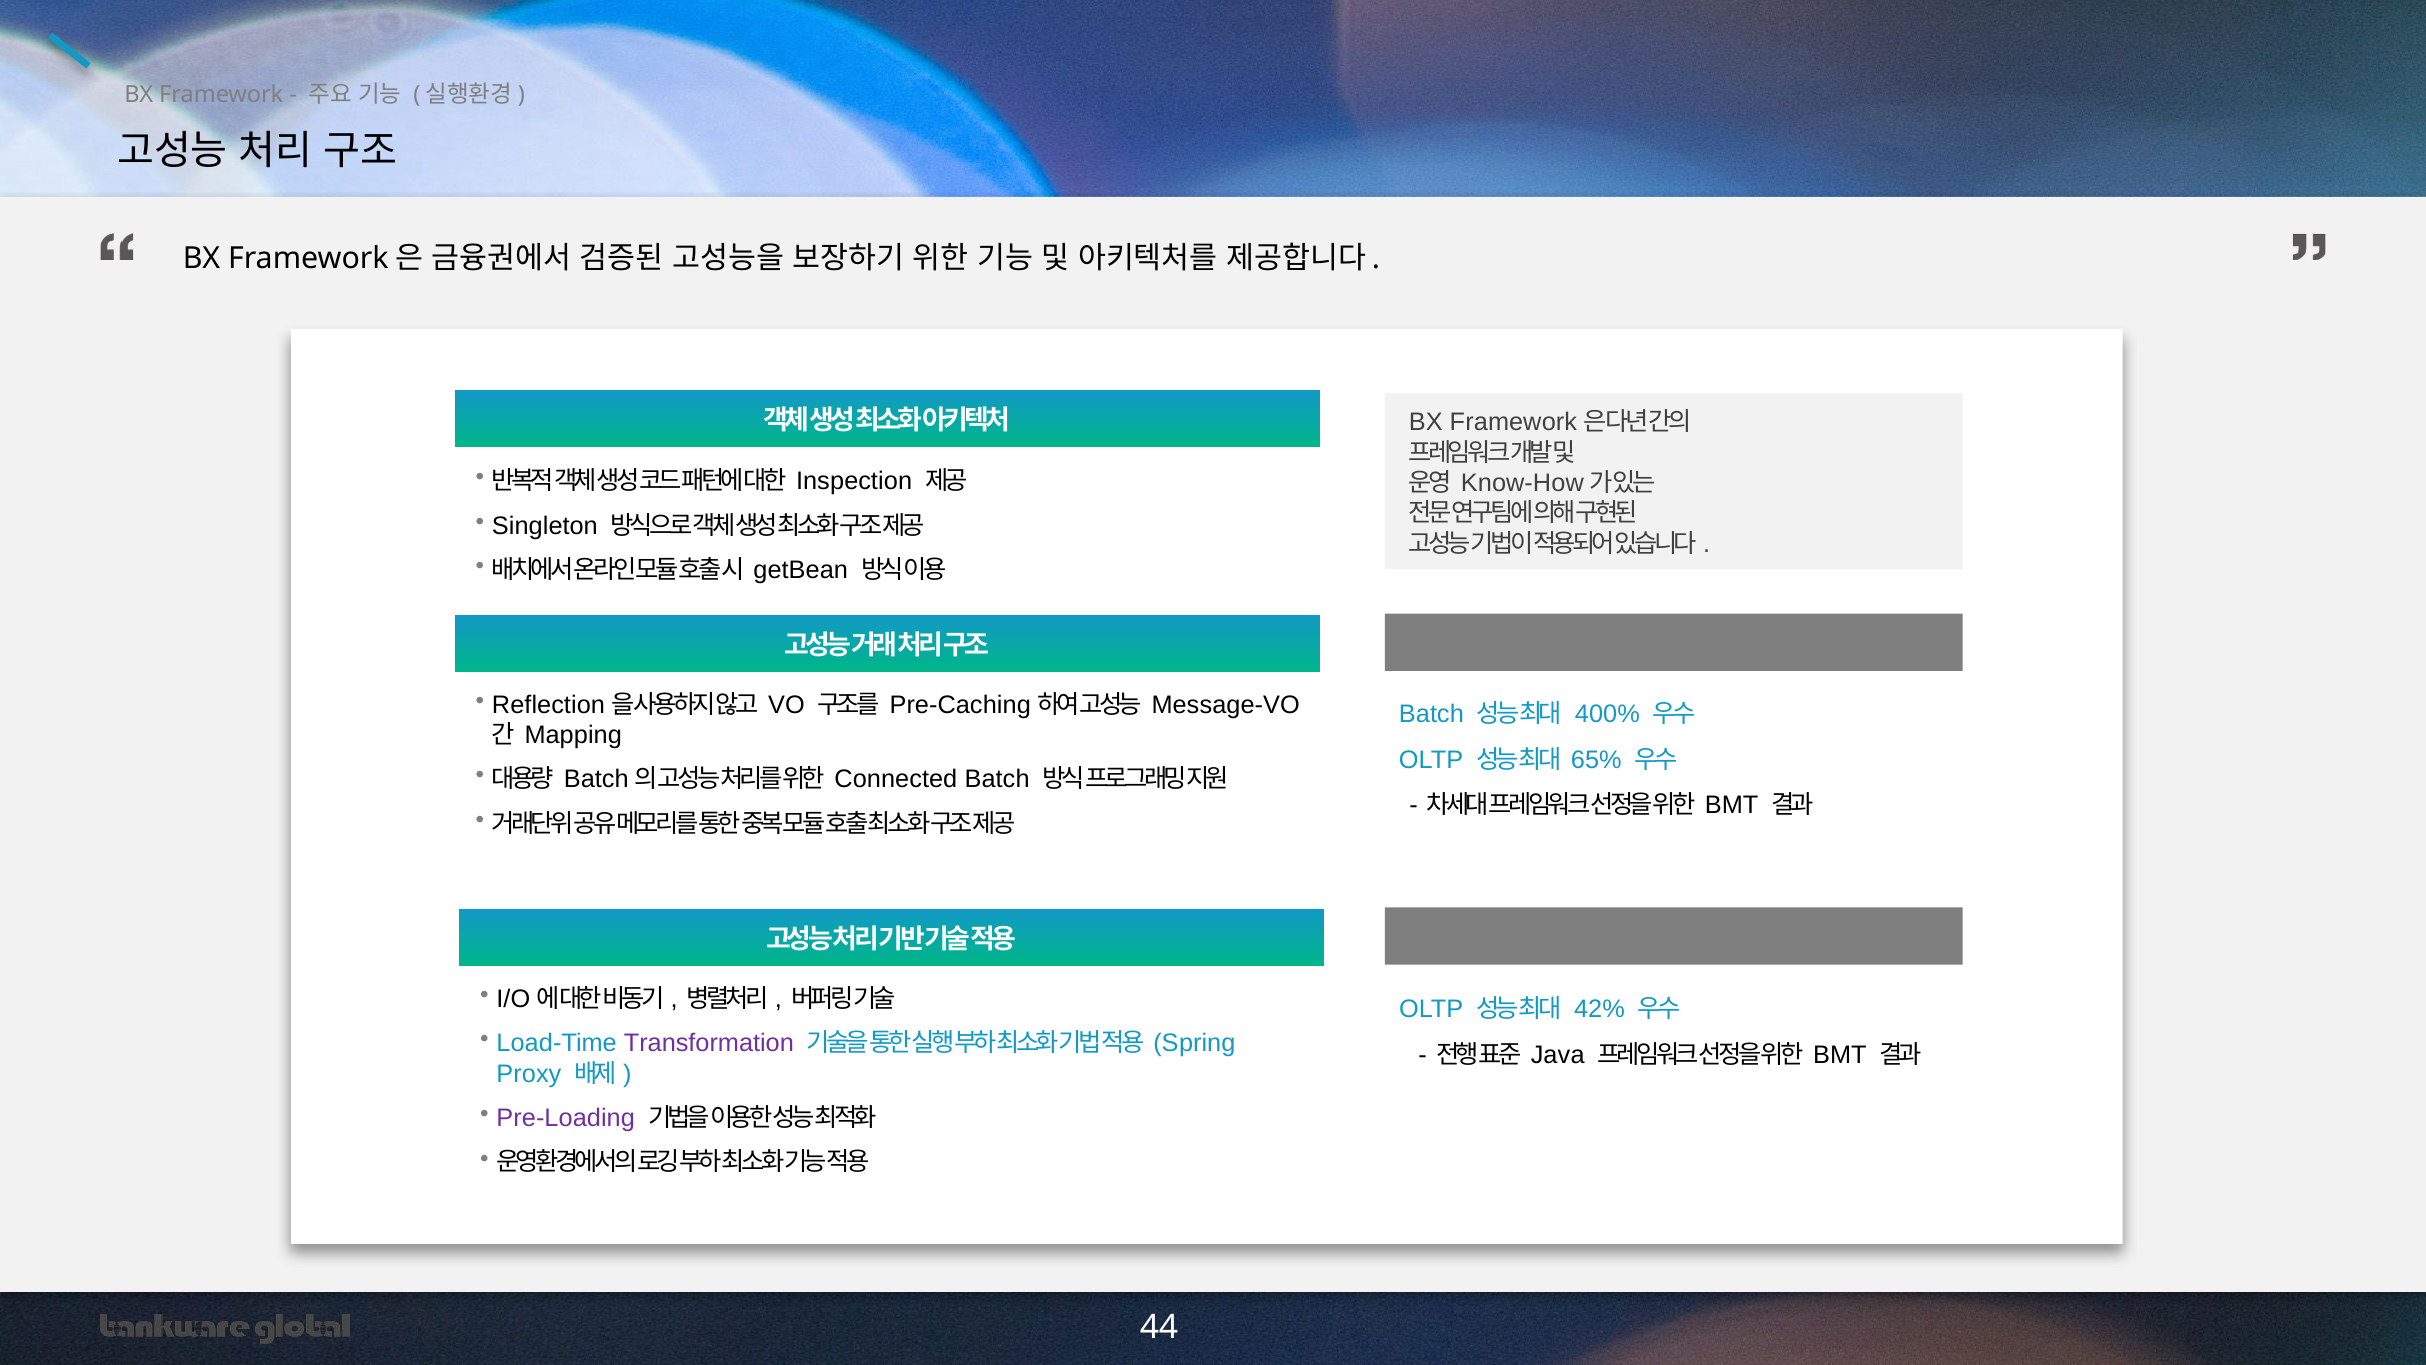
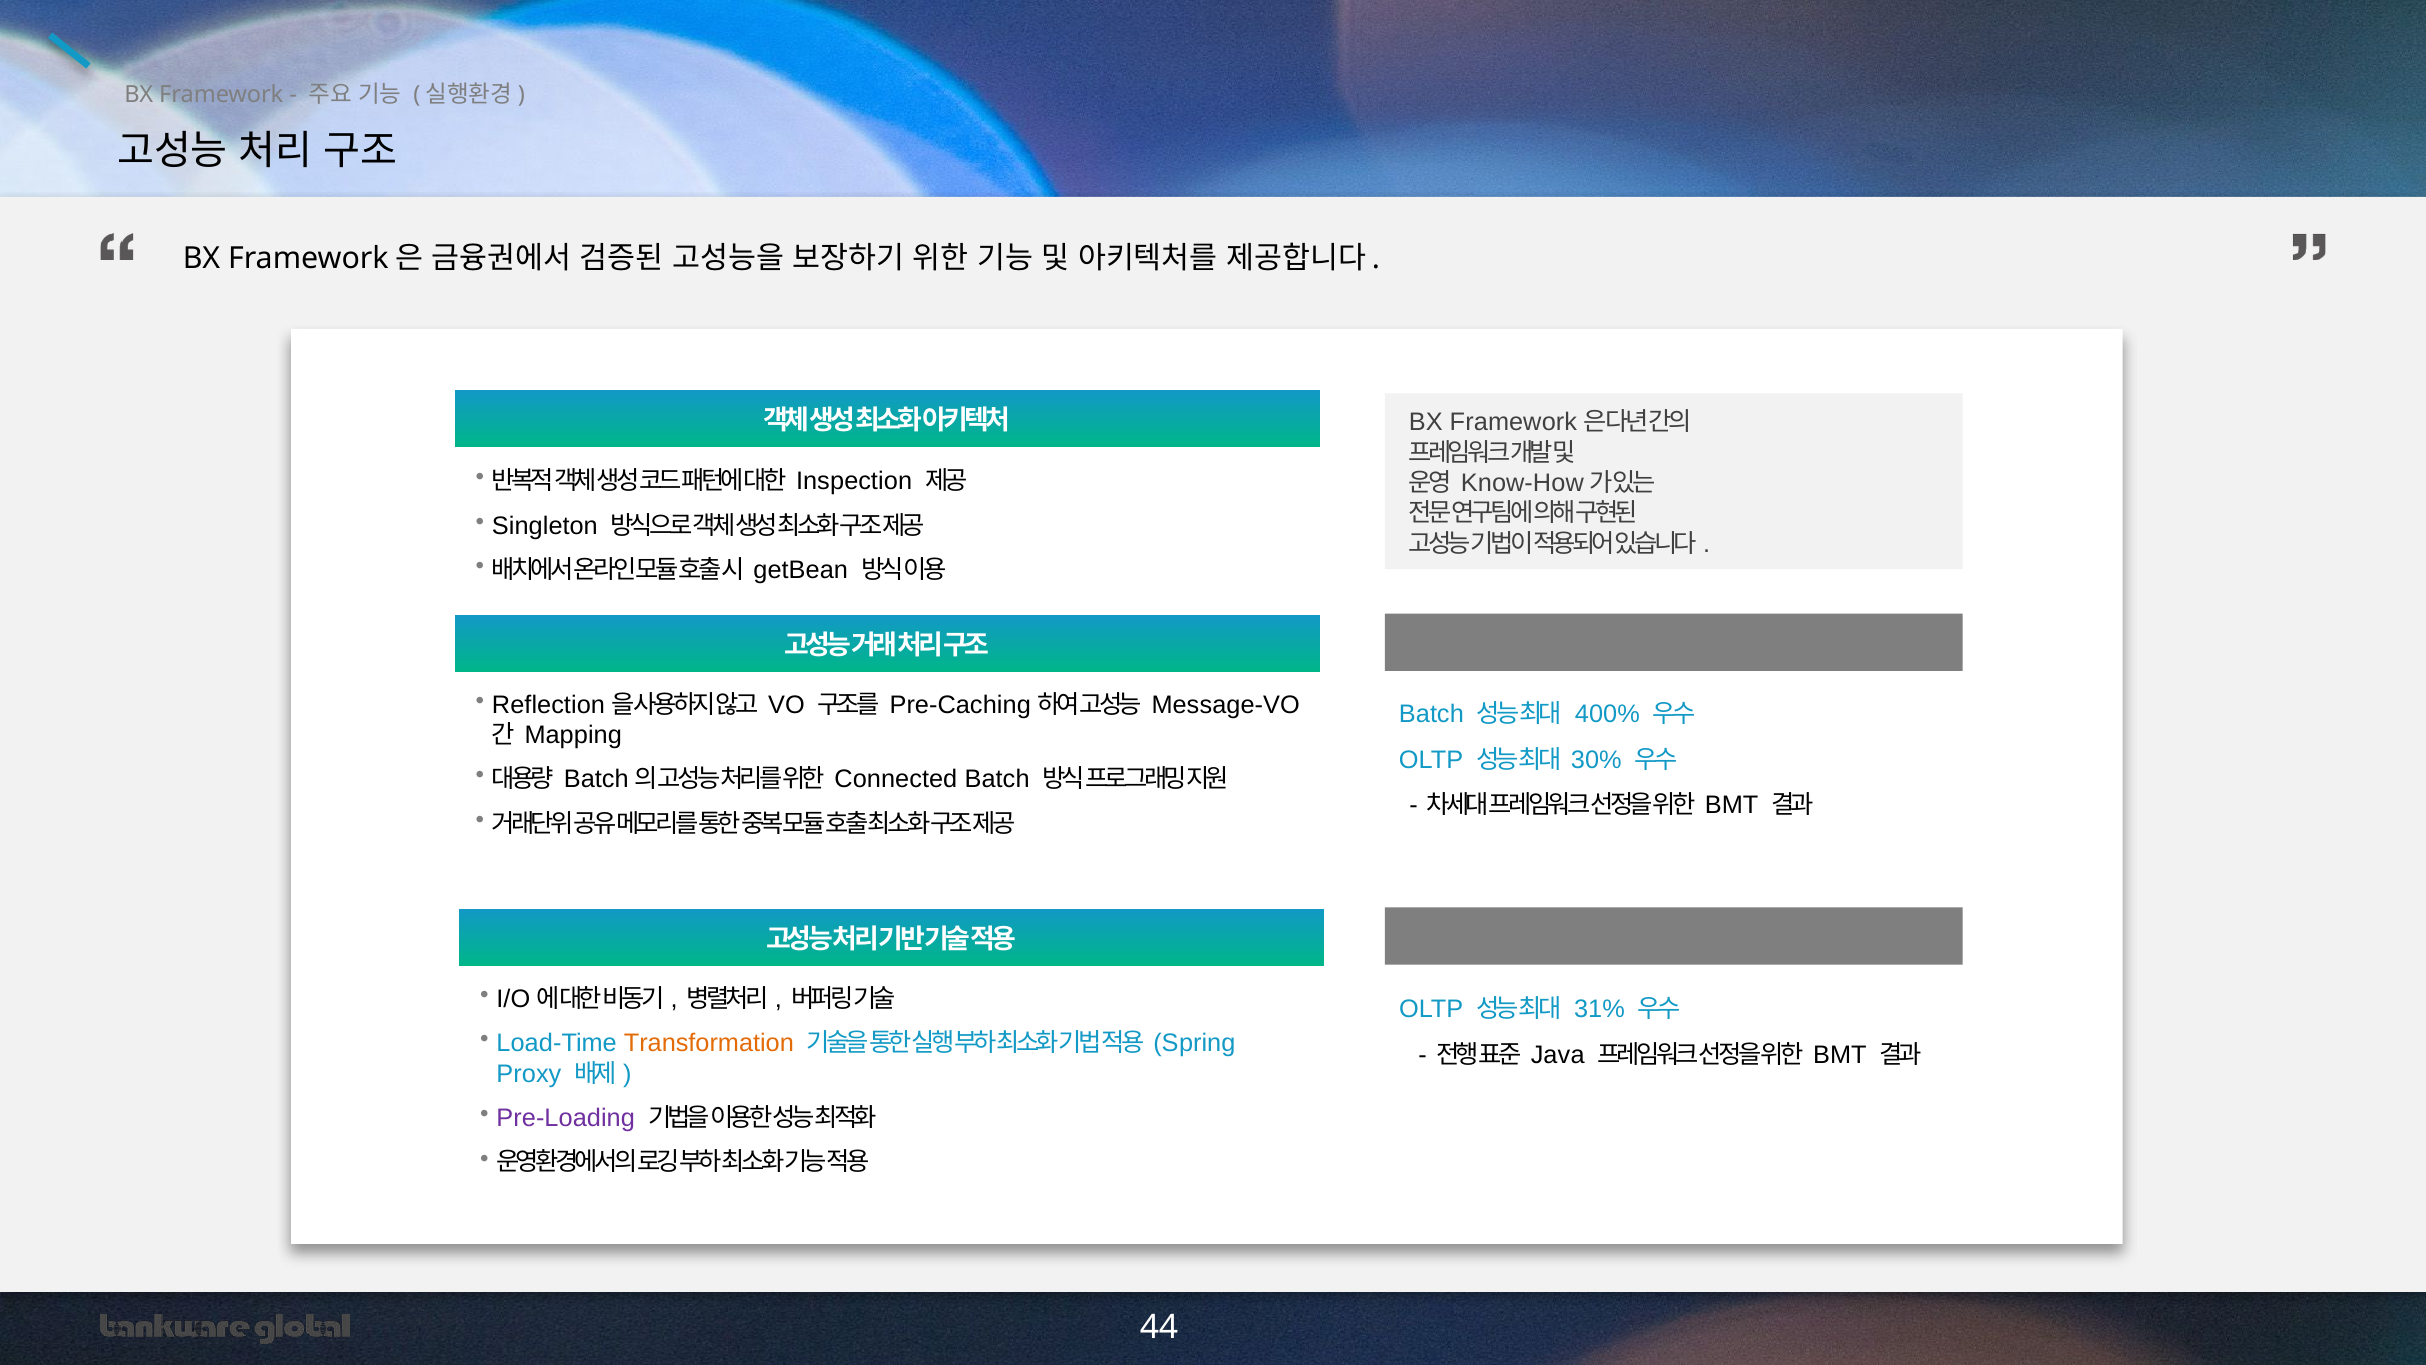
65%: 65% -> 30%
42%: 42% -> 31%
Transformation colour: purple -> orange
